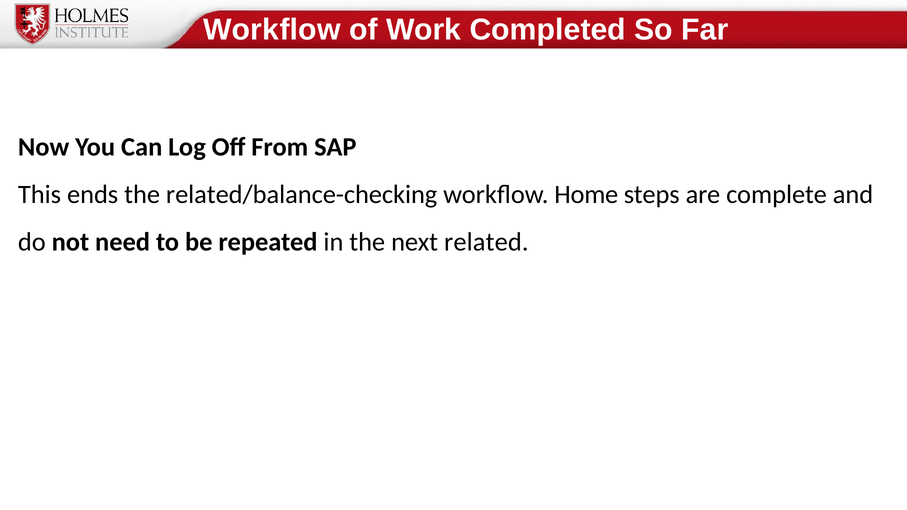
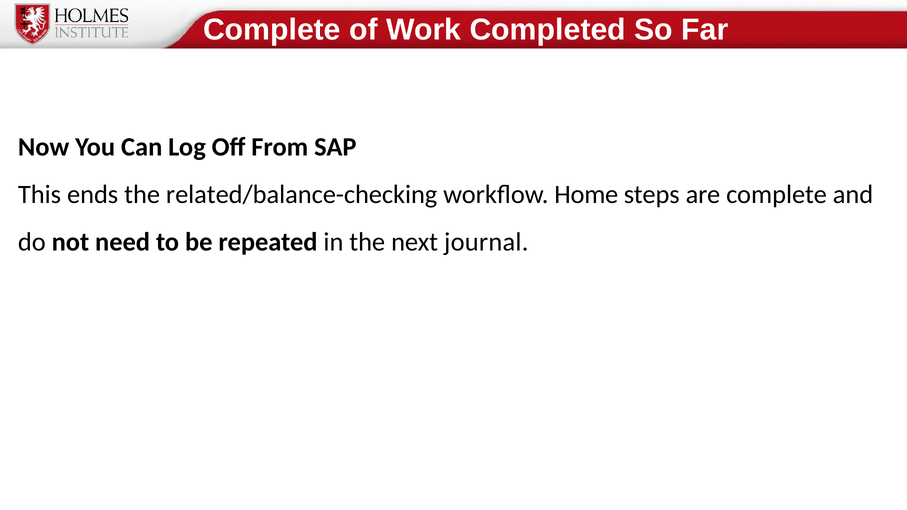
Workflow at (272, 30): Workflow -> Complete
related: related -> journal
